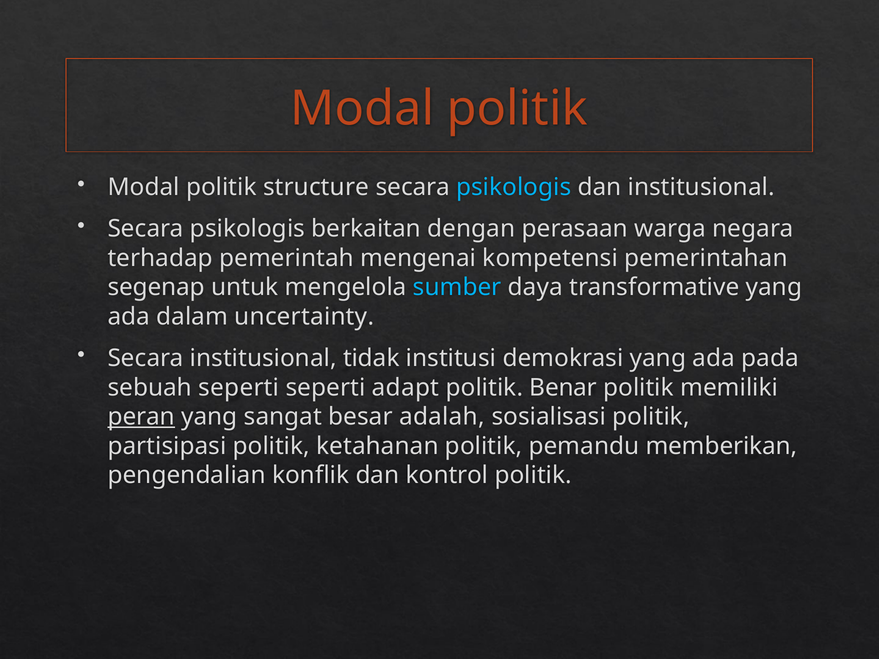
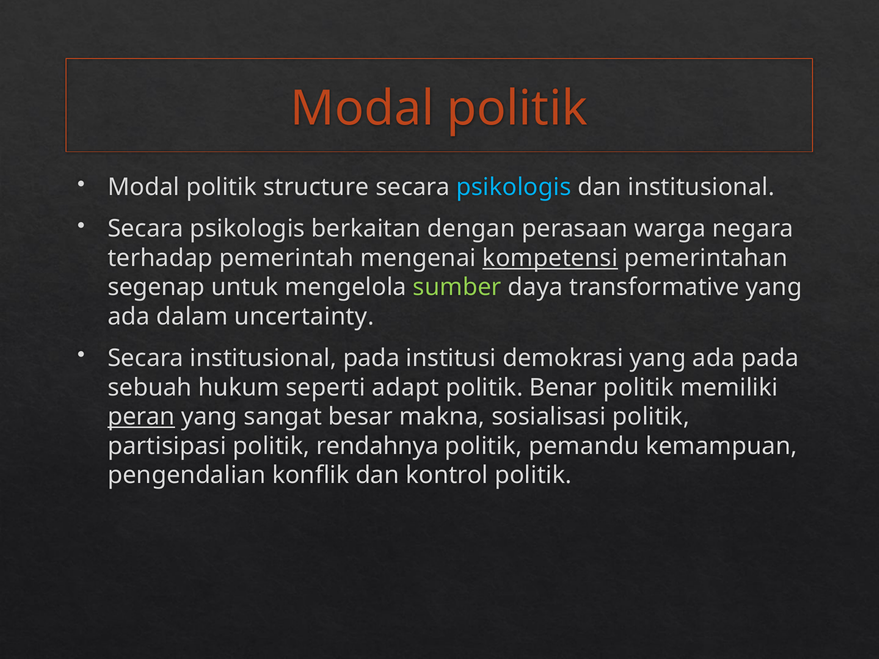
kompetensi underline: none -> present
sumber colour: light blue -> light green
institusional tidak: tidak -> pada
sebuah seperti: seperti -> hukum
adalah: adalah -> makna
ketahanan: ketahanan -> rendahnya
memberikan: memberikan -> kemampuan
